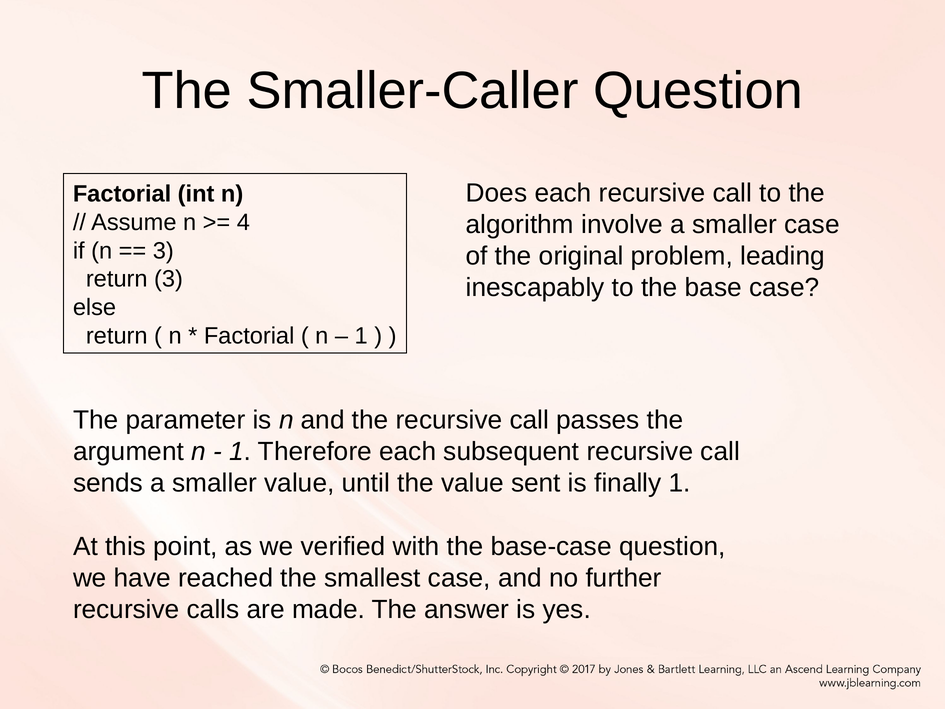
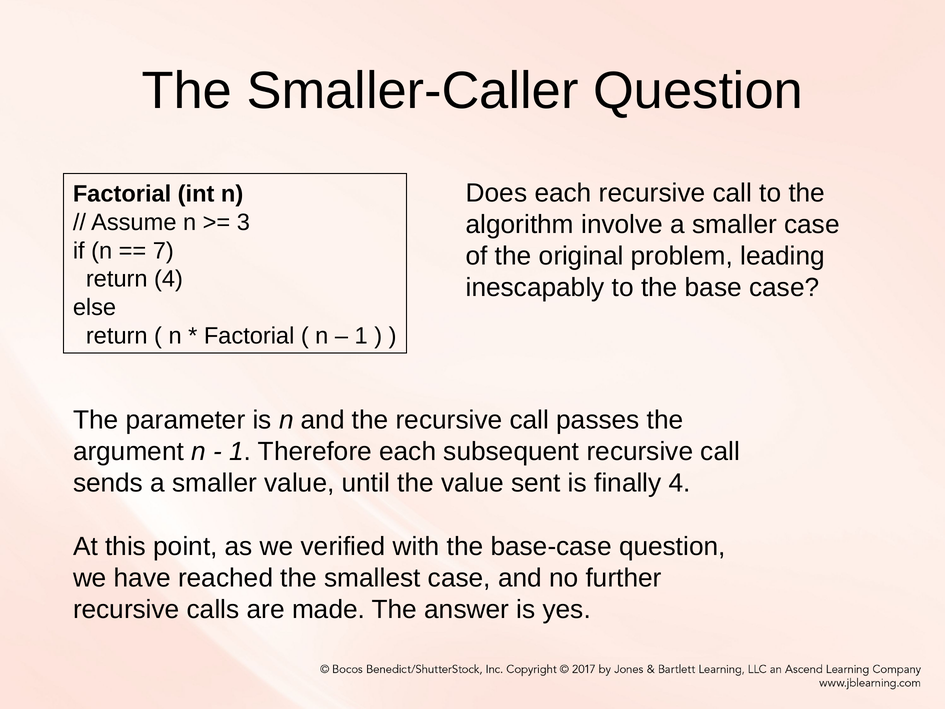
4: 4 -> 3
3 at (163, 251): 3 -> 7
return 3: 3 -> 4
finally 1: 1 -> 4
